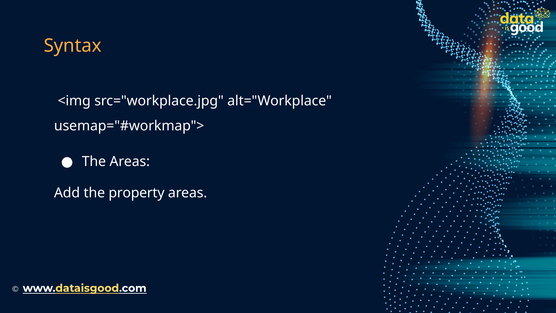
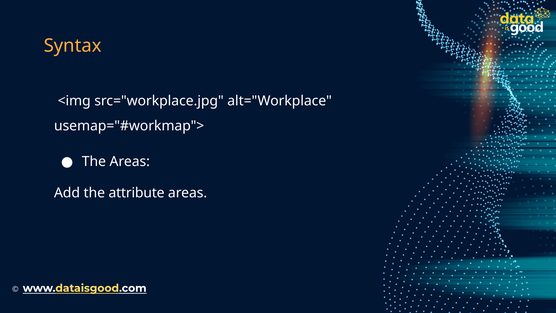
property: property -> attribute
